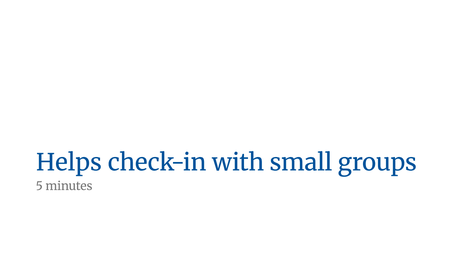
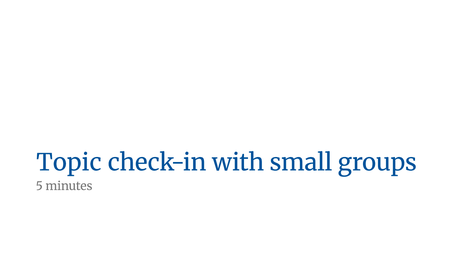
Helps: Helps -> Topic
